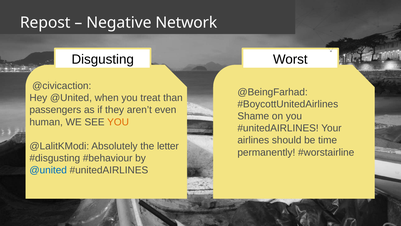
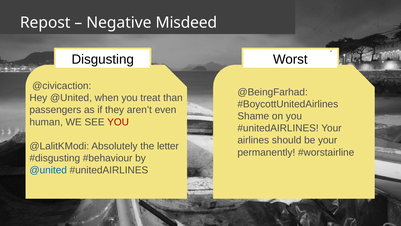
Network: Network -> Misdeed
YOU at (118, 122) colour: orange -> red
be time: time -> your
